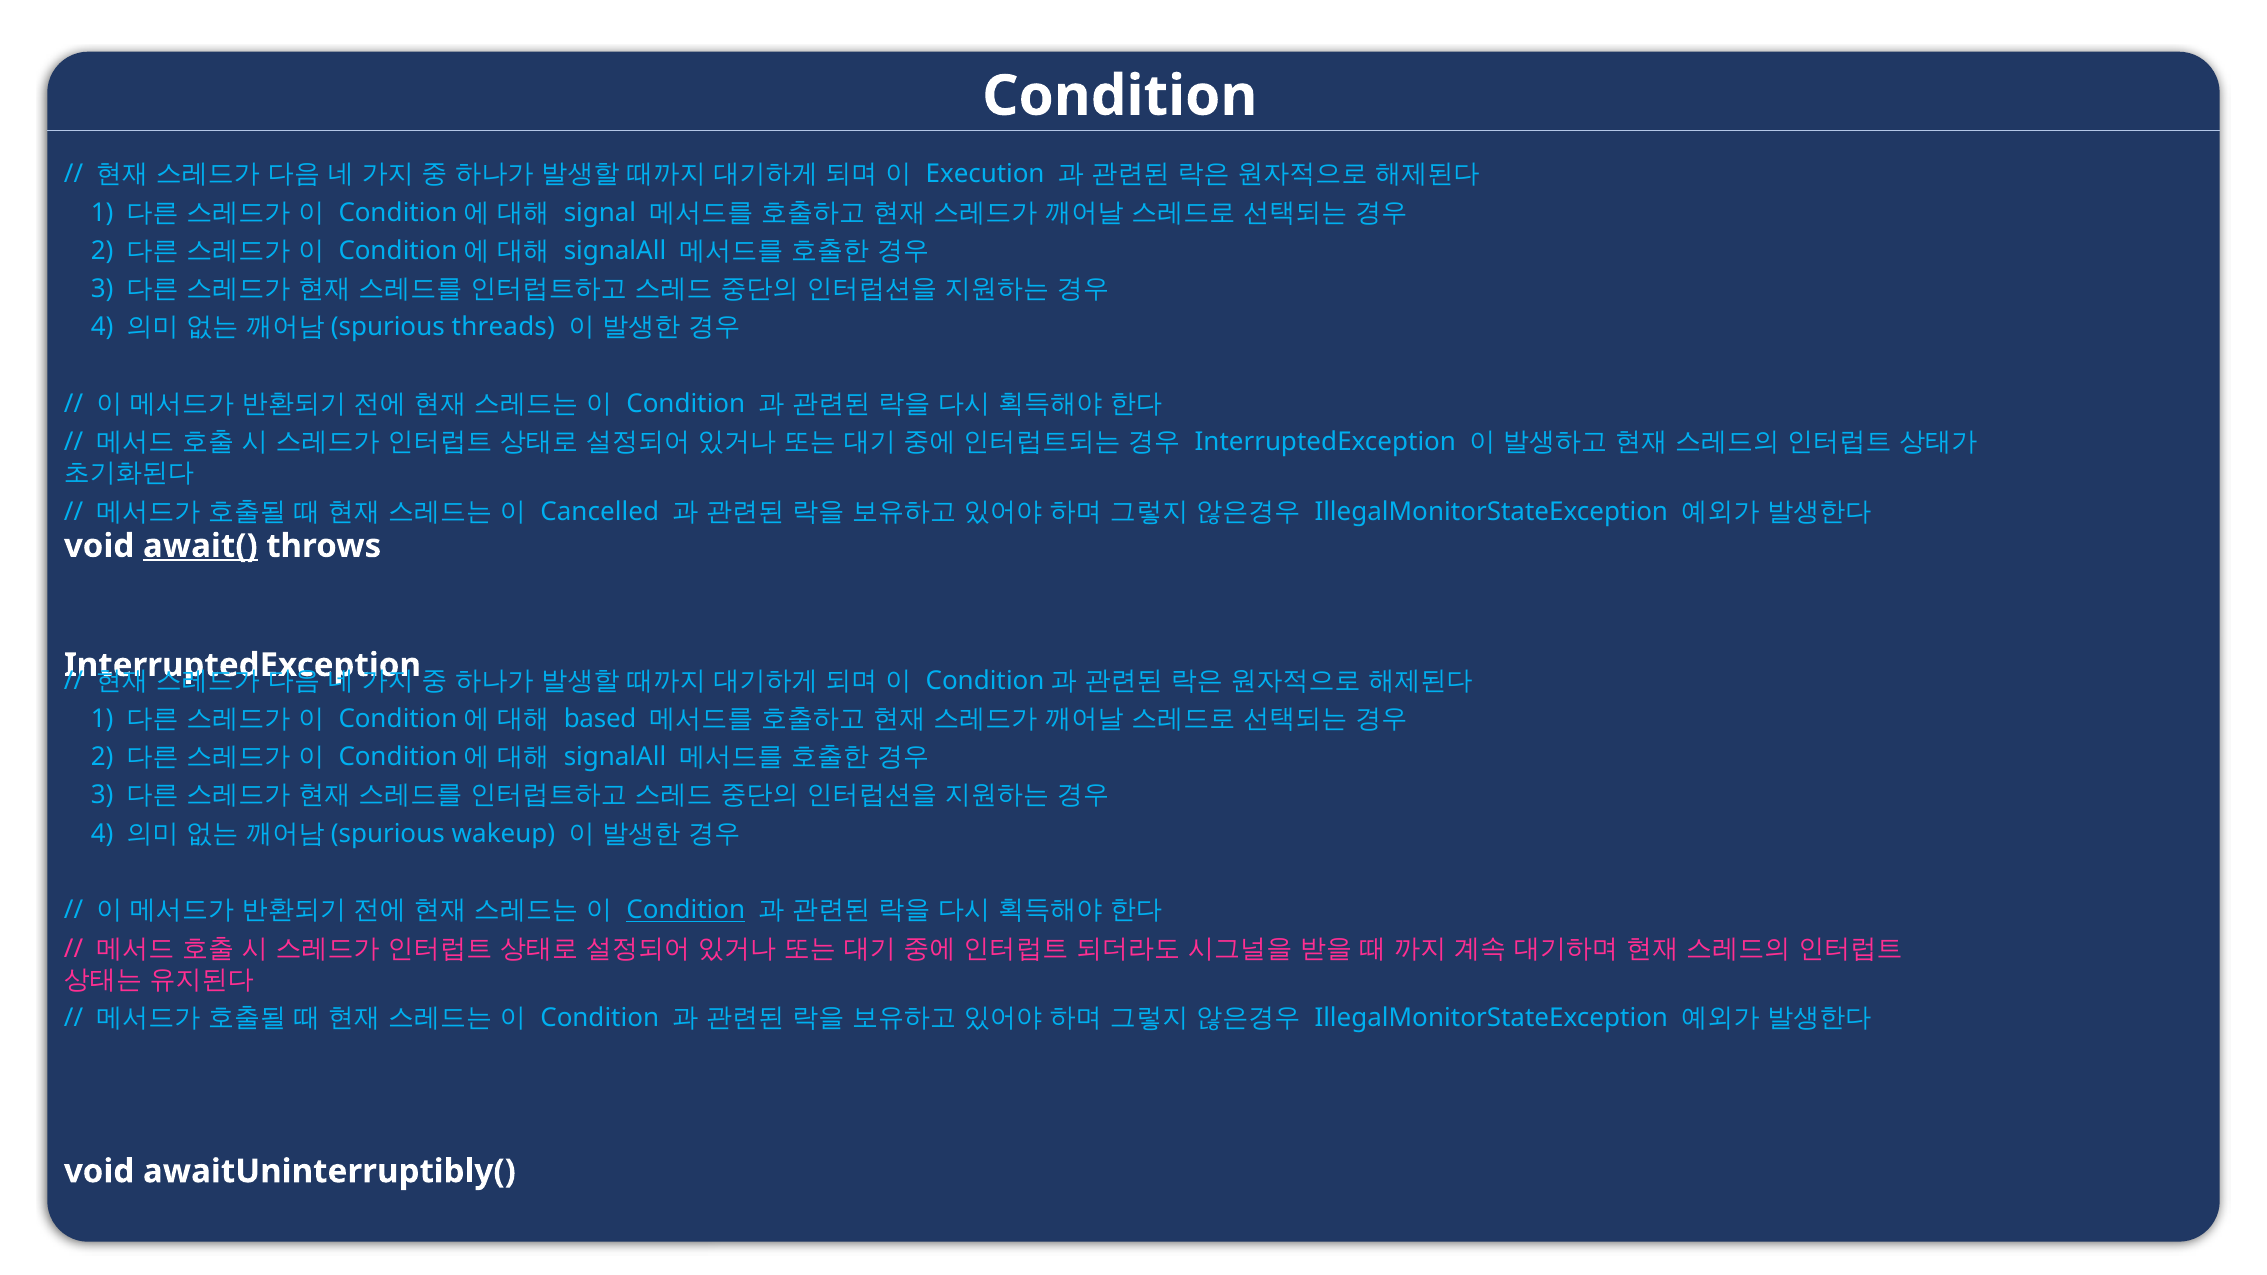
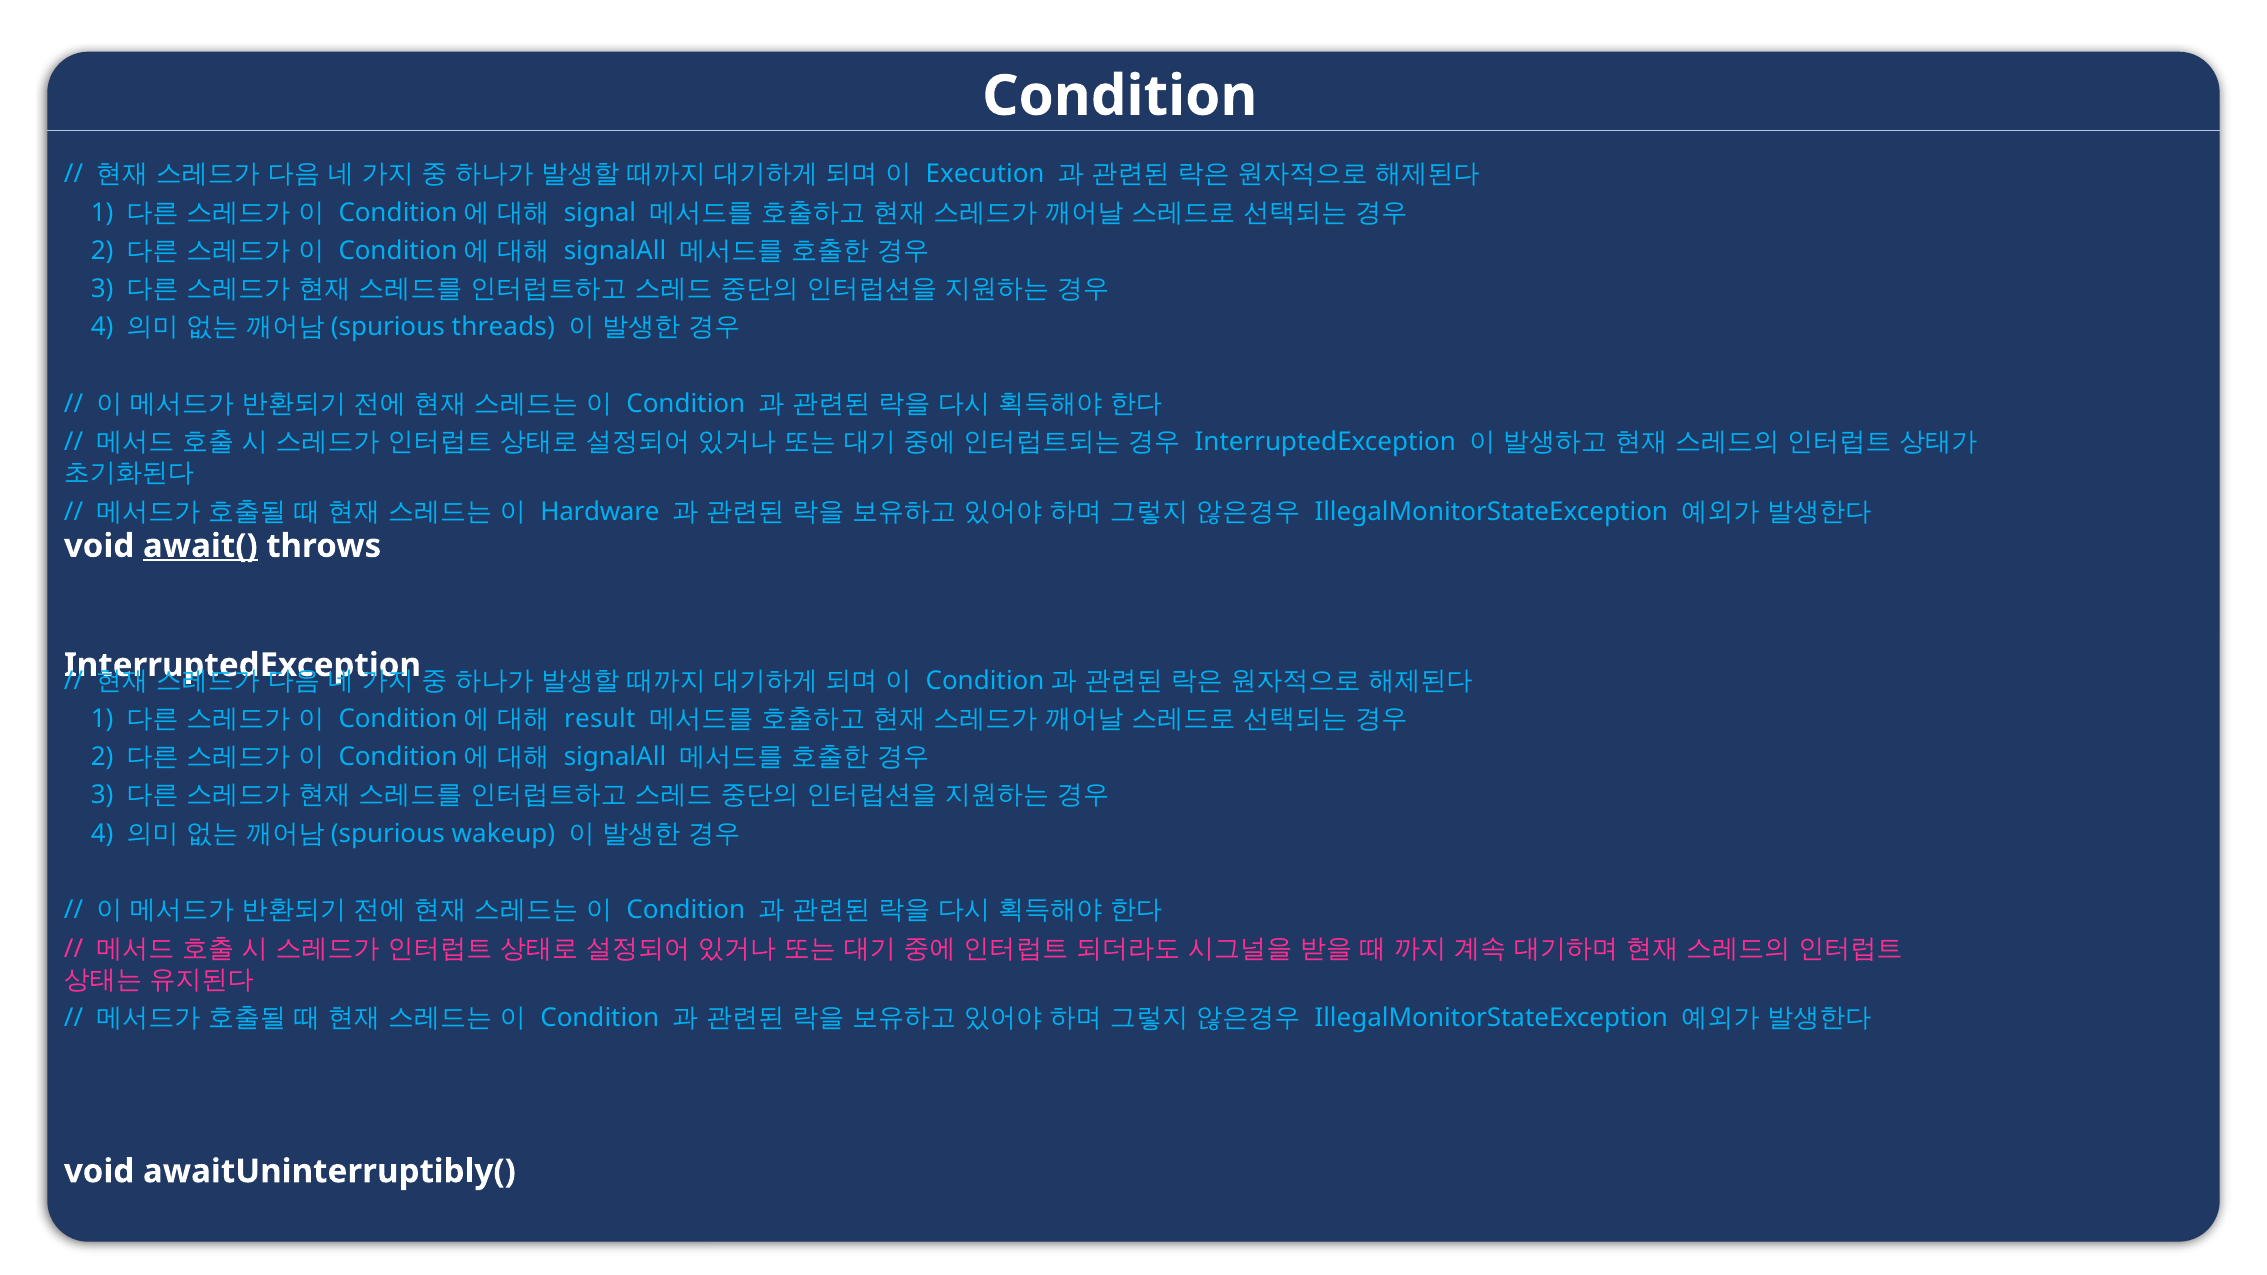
Cancelled: Cancelled -> Hardware
based: based -> result
Condition at (686, 910) underline: present -> none
